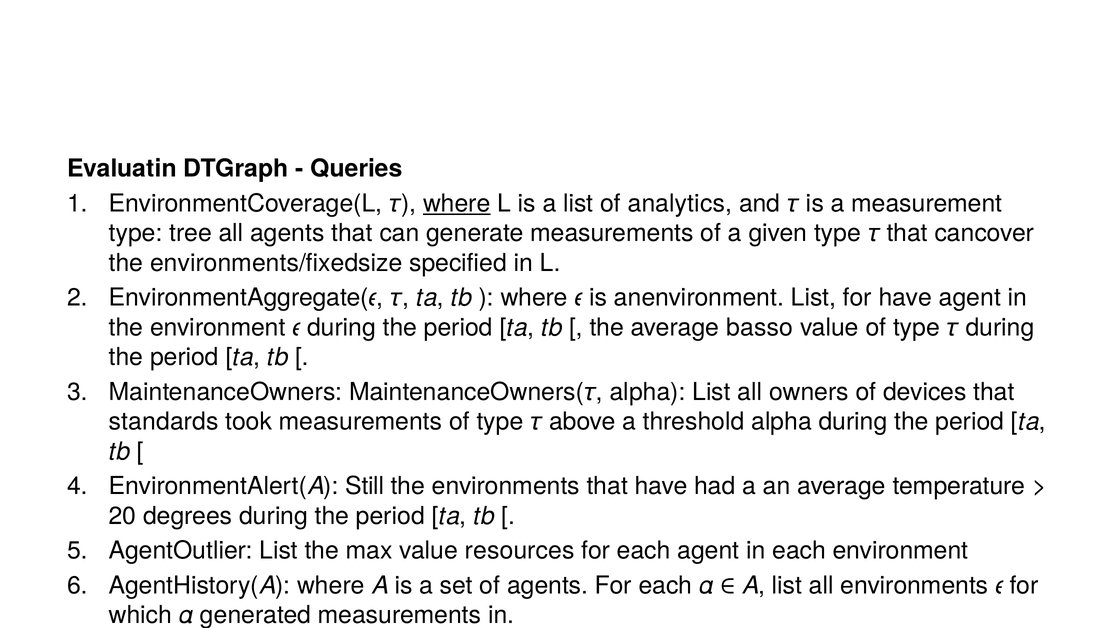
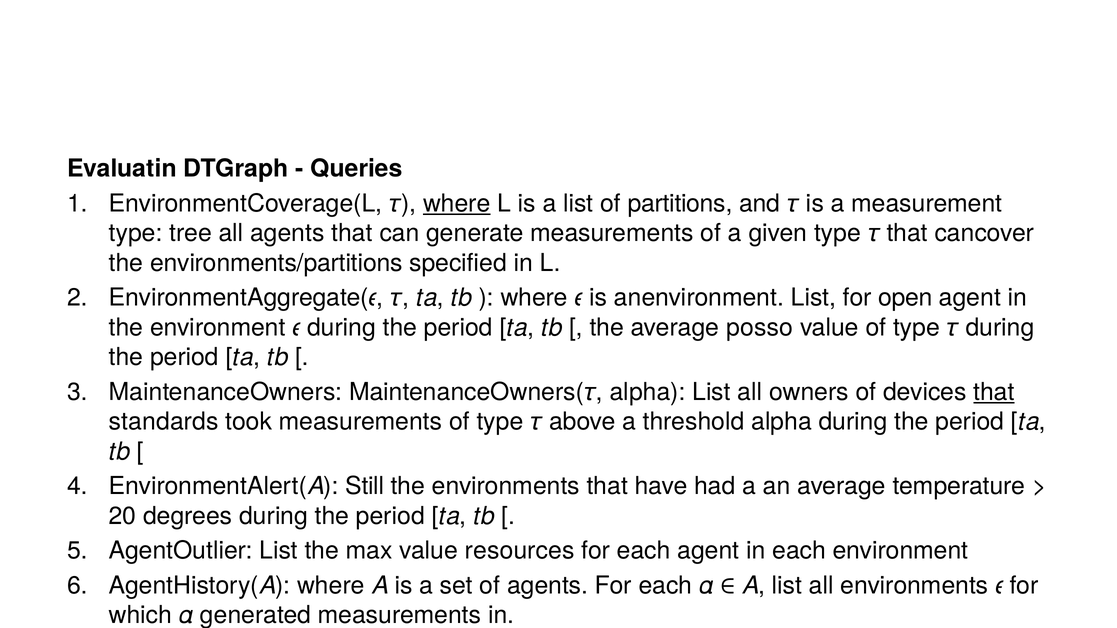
analytics: analytics -> partitions
environments/fixedsize: environments/fixedsize -> environments/partitions
for have: have -> open
basso: basso -> posso
that at (994, 392) underline: none -> present
